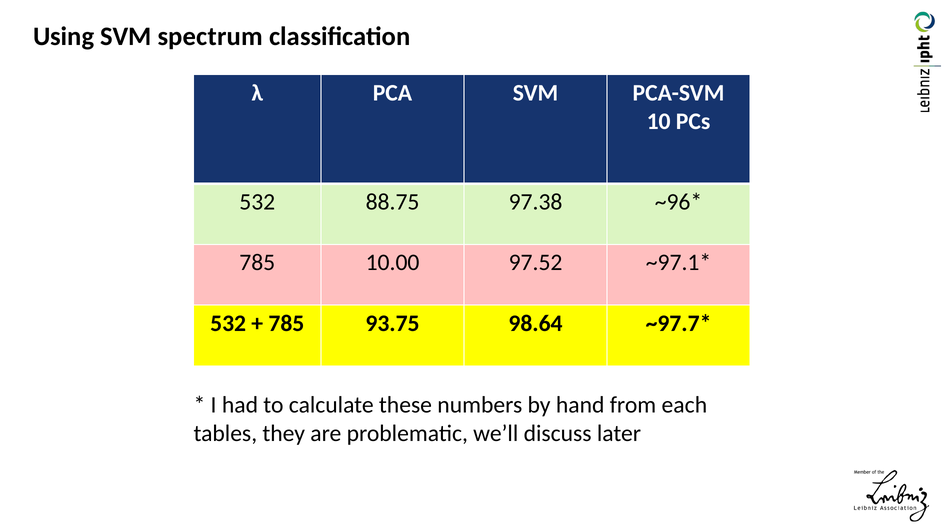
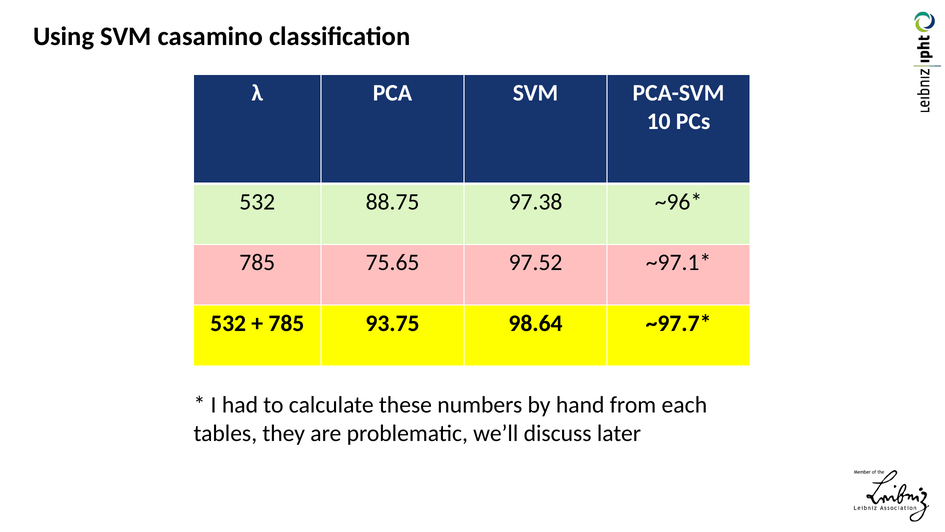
spectrum: spectrum -> casamino
10.00: 10.00 -> 75.65
